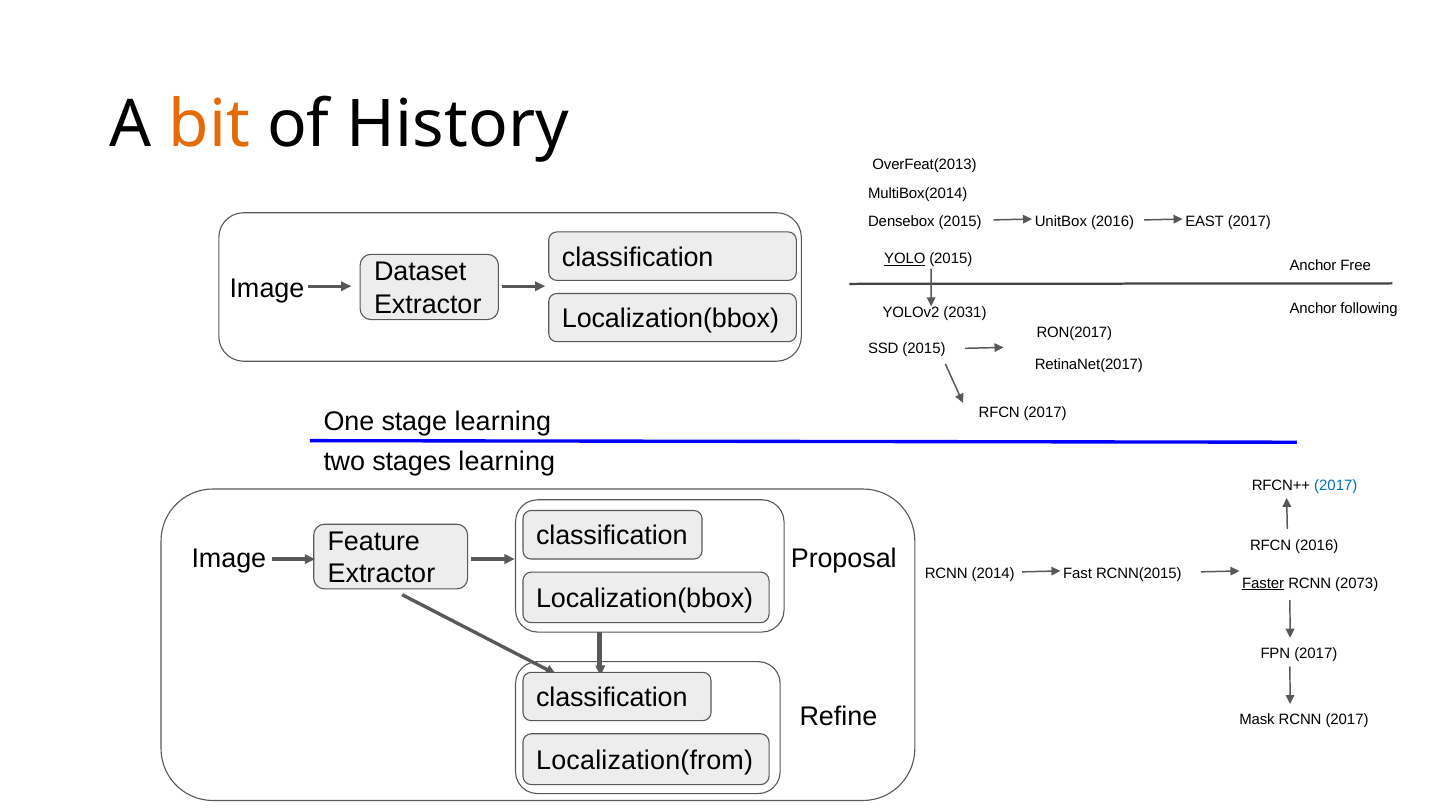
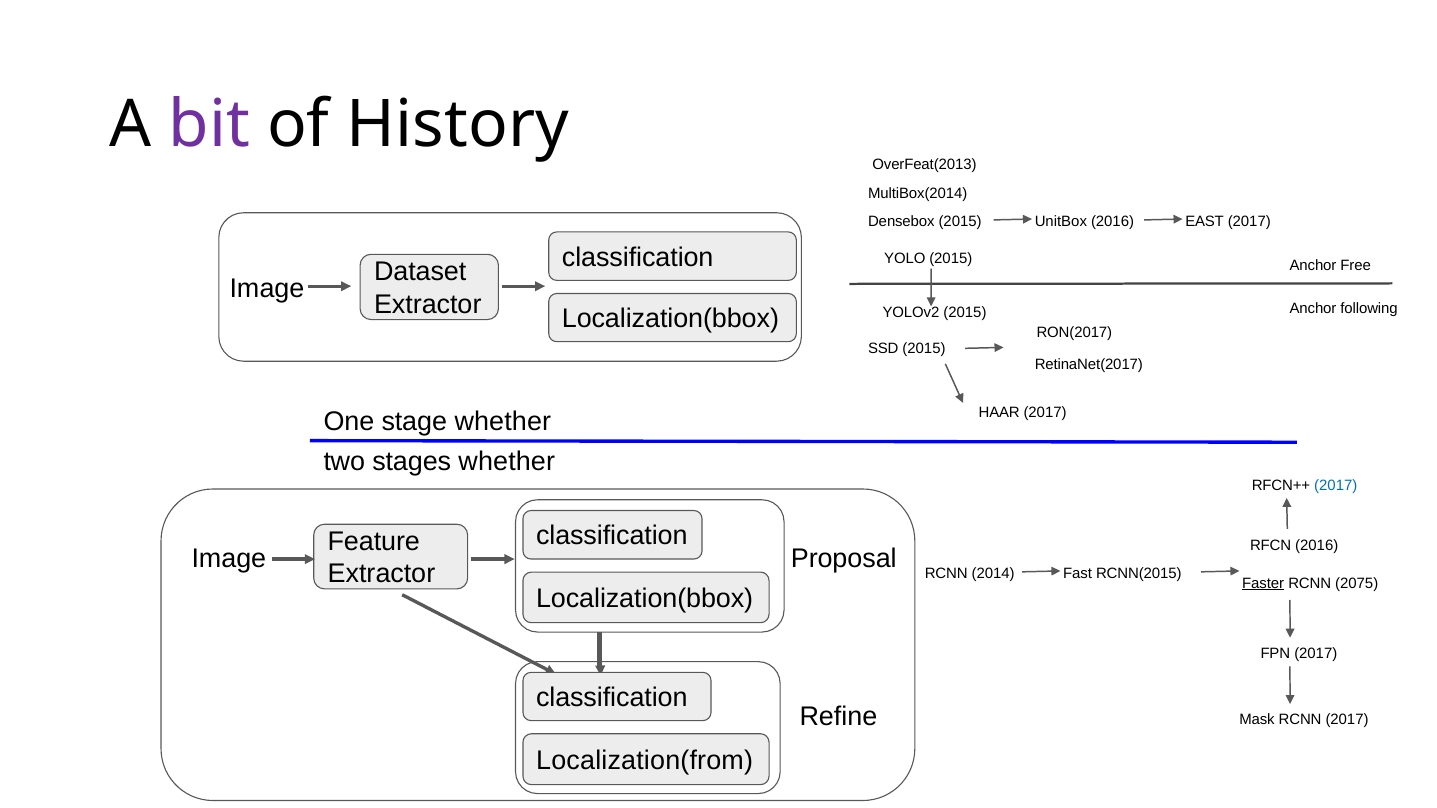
bit colour: orange -> purple
YOLO underline: present -> none
YOLOv2 2031: 2031 -> 2015
RFCN at (999, 413): RFCN -> HAAR
stage learning: learning -> whether
stages learning: learning -> whether
2073: 2073 -> 2075
